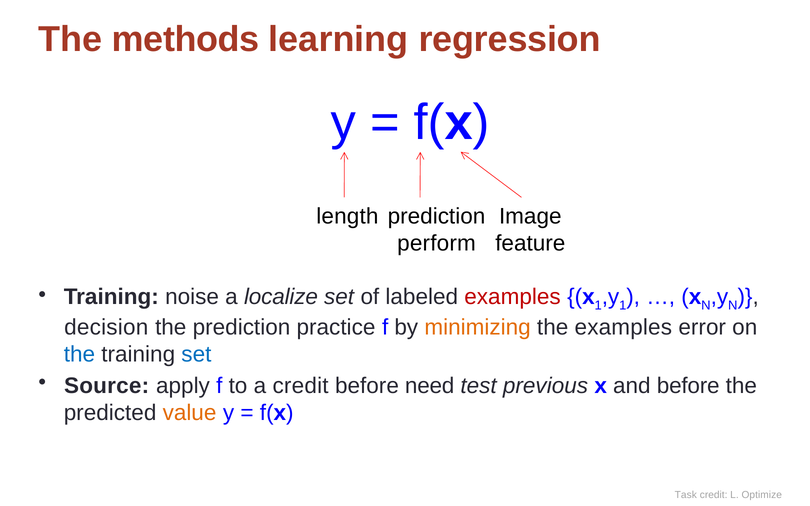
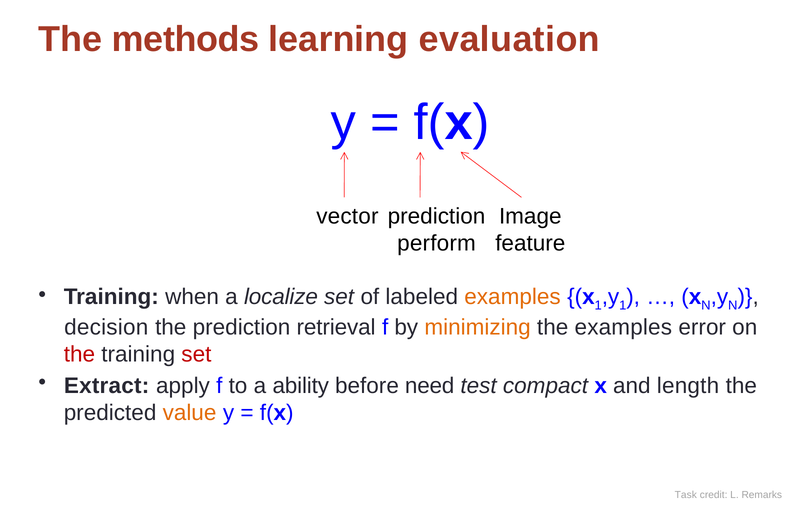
regression: regression -> evaluation
length: length -> vector
noise: noise -> when
examples at (513, 297) colour: red -> orange
practice: practice -> retrieval
the at (79, 355) colour: blue -> red
set at (196, 355) colour: blue -> red
Source: Source -> Extract
a credit: credit -> ability
previous: previous -> compact
and before: before -> length
Optimize: Optimize -> Remarks
